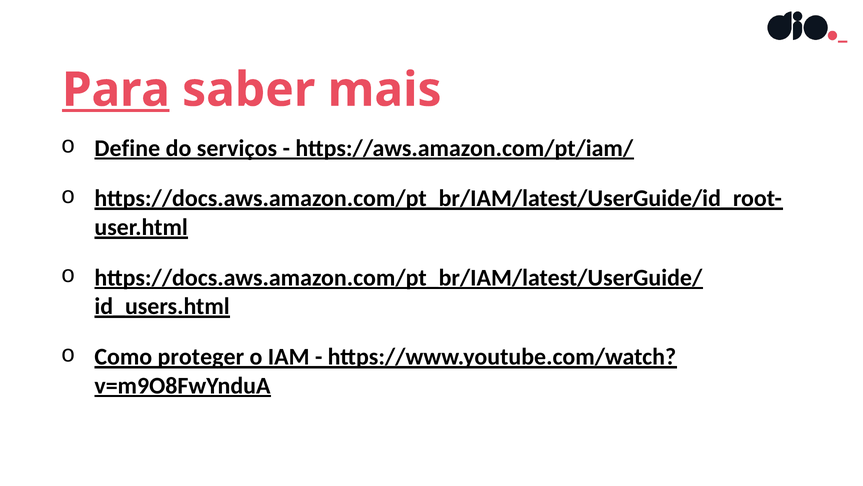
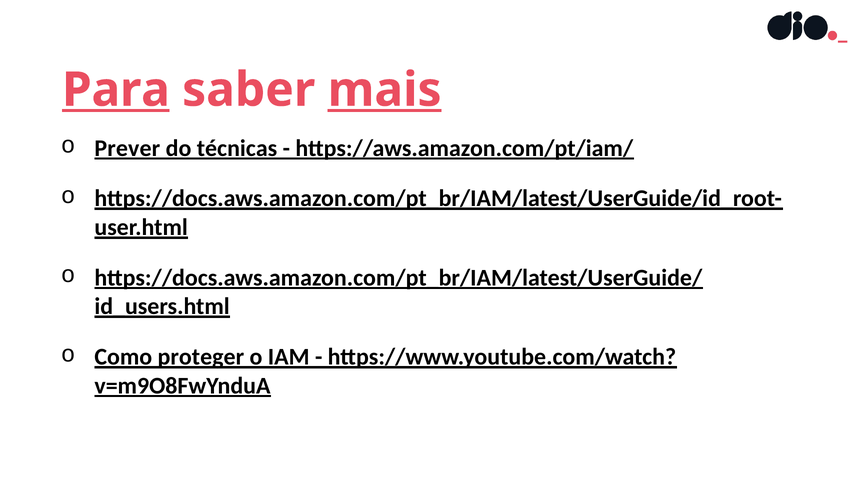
mais underline: none -> present
Define: Define -> Prever
serviços: serviços -> técnicas
